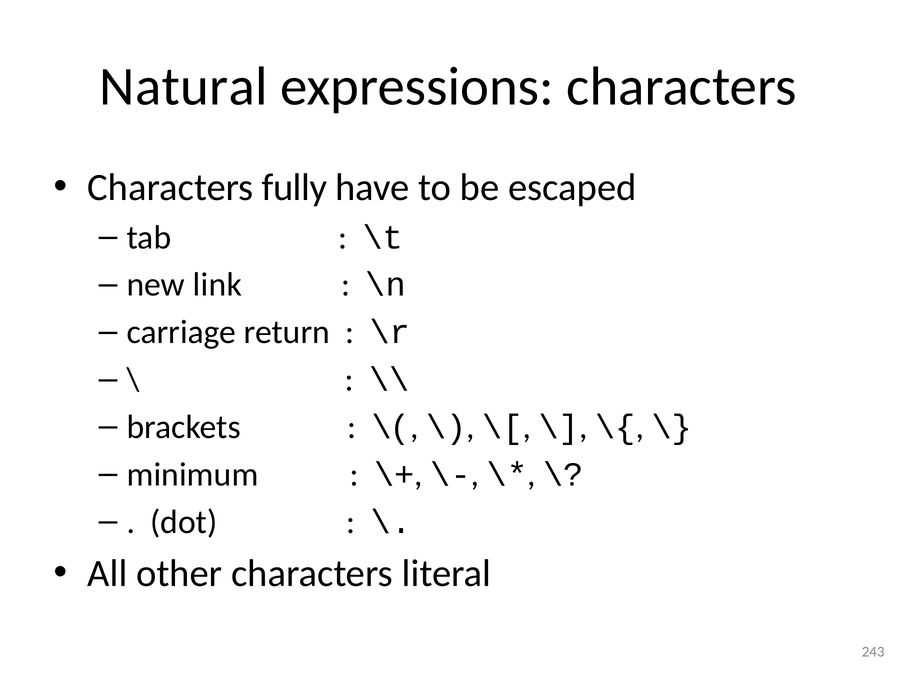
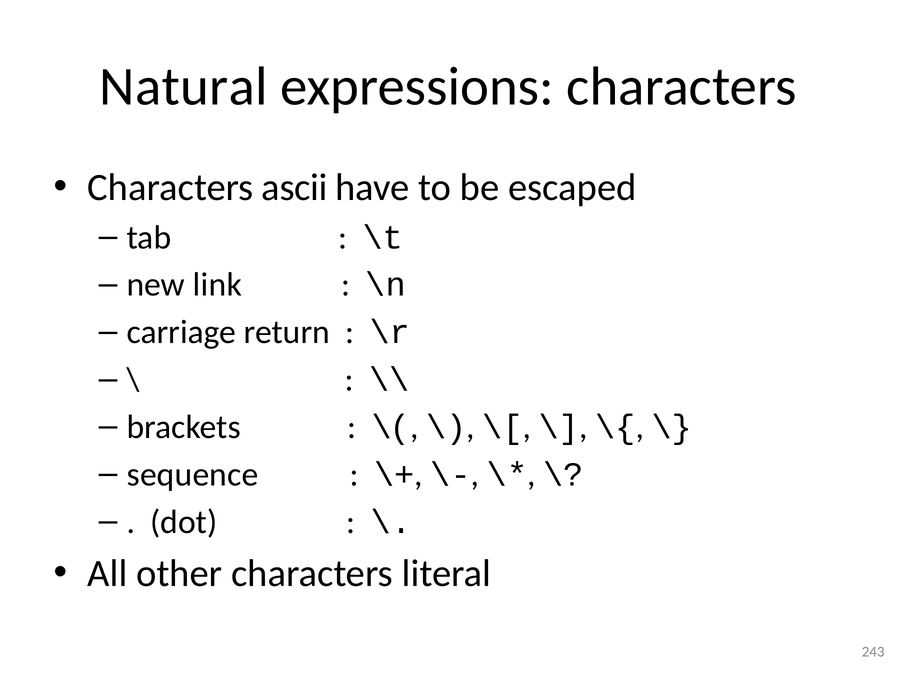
fully: fully -> ascii
minimum: minimum -> sequence
